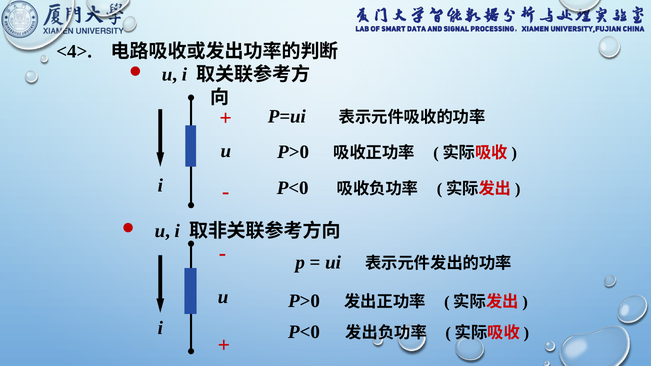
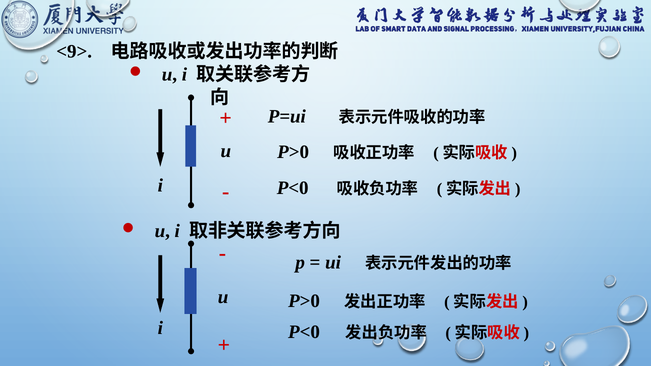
<4>: <4> -> <9>
